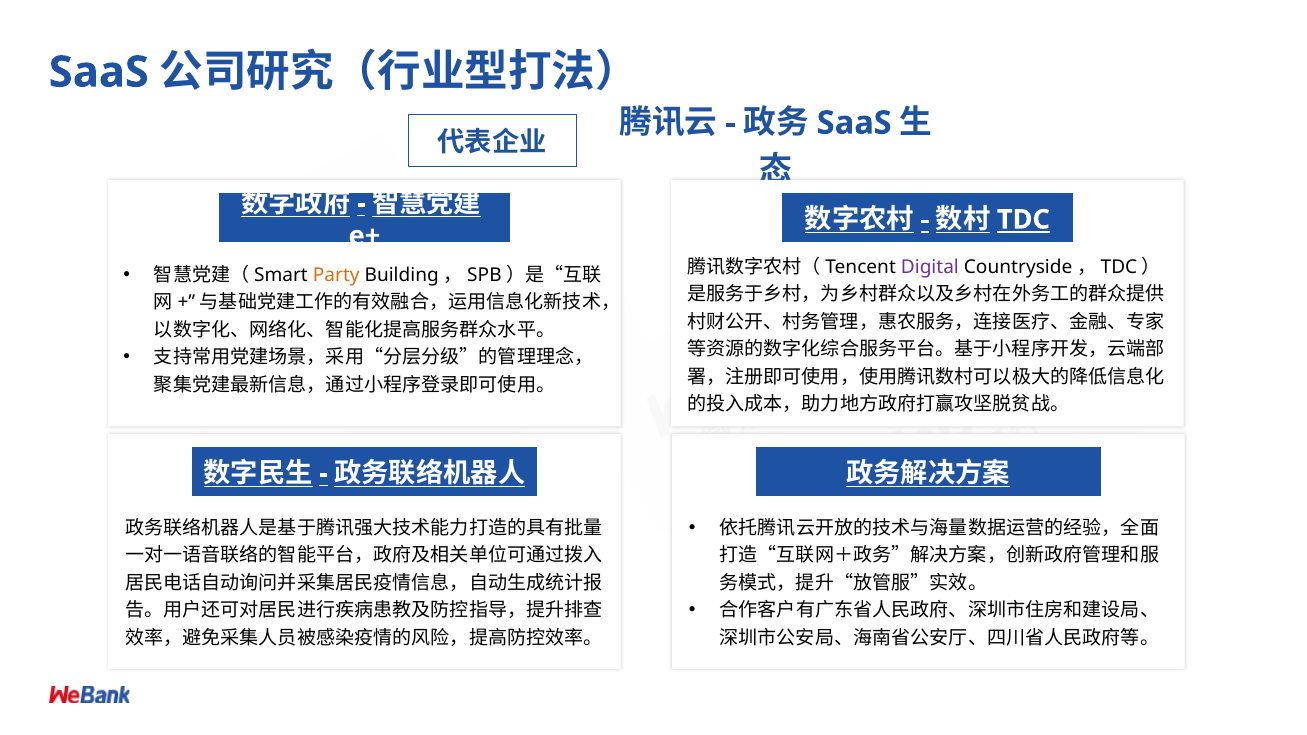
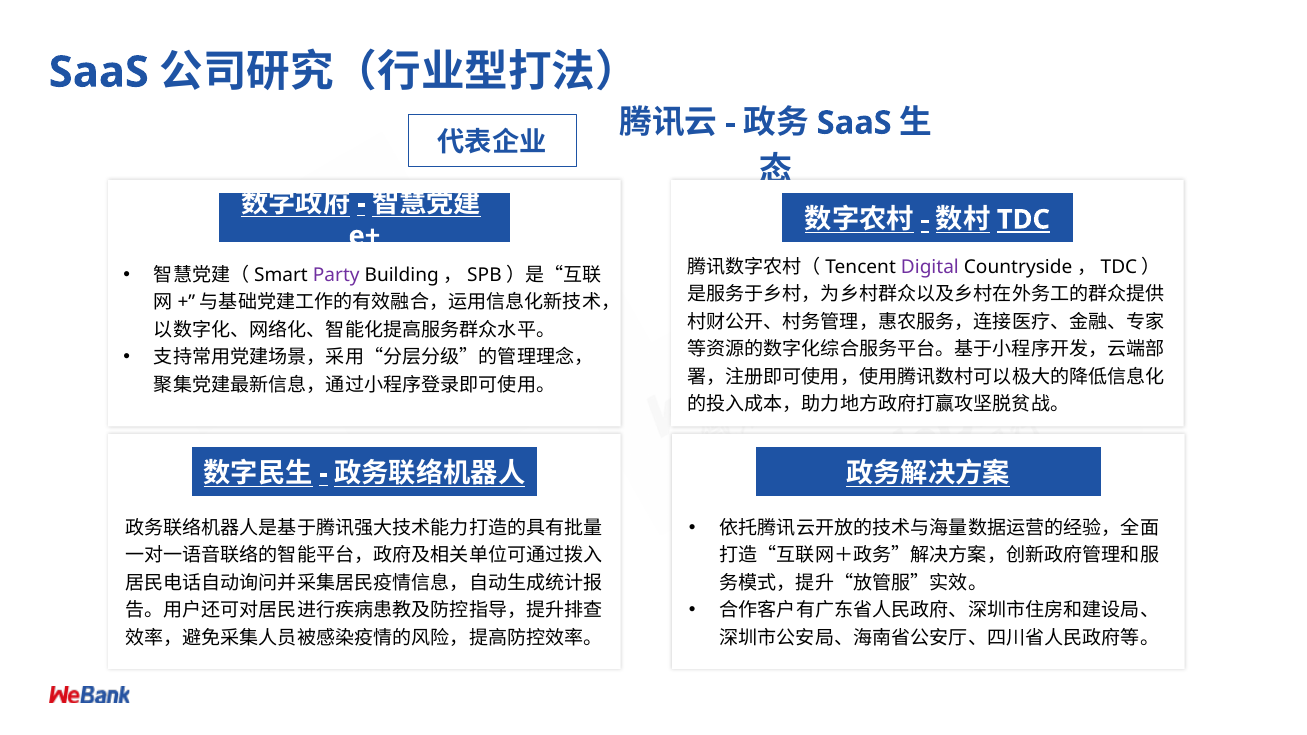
Party colour: orange -> purple
